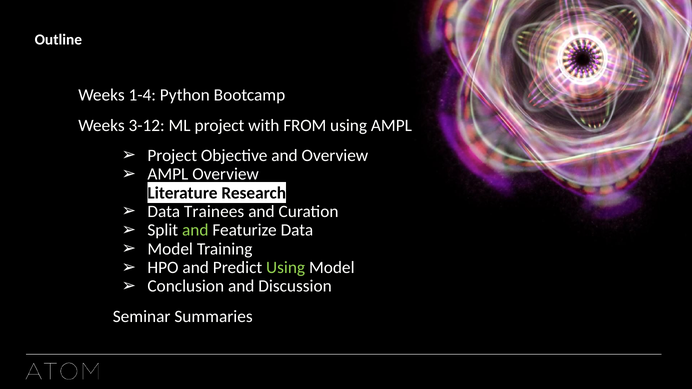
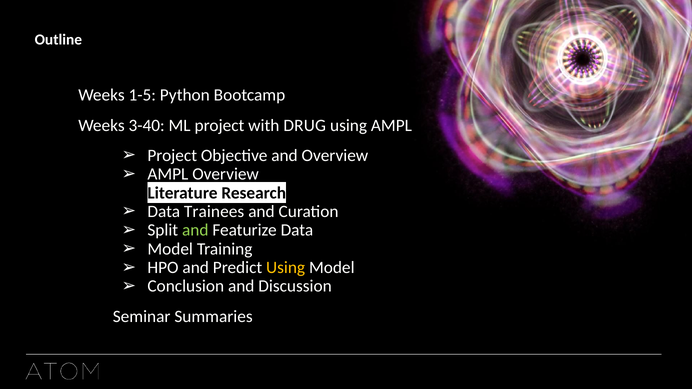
1-4: 1-4 -> 1-5
3-12: 3-12 -> 3-40
FROM: FROM -> DRUG
Using at (286, 268) colour: light green -> yellow
